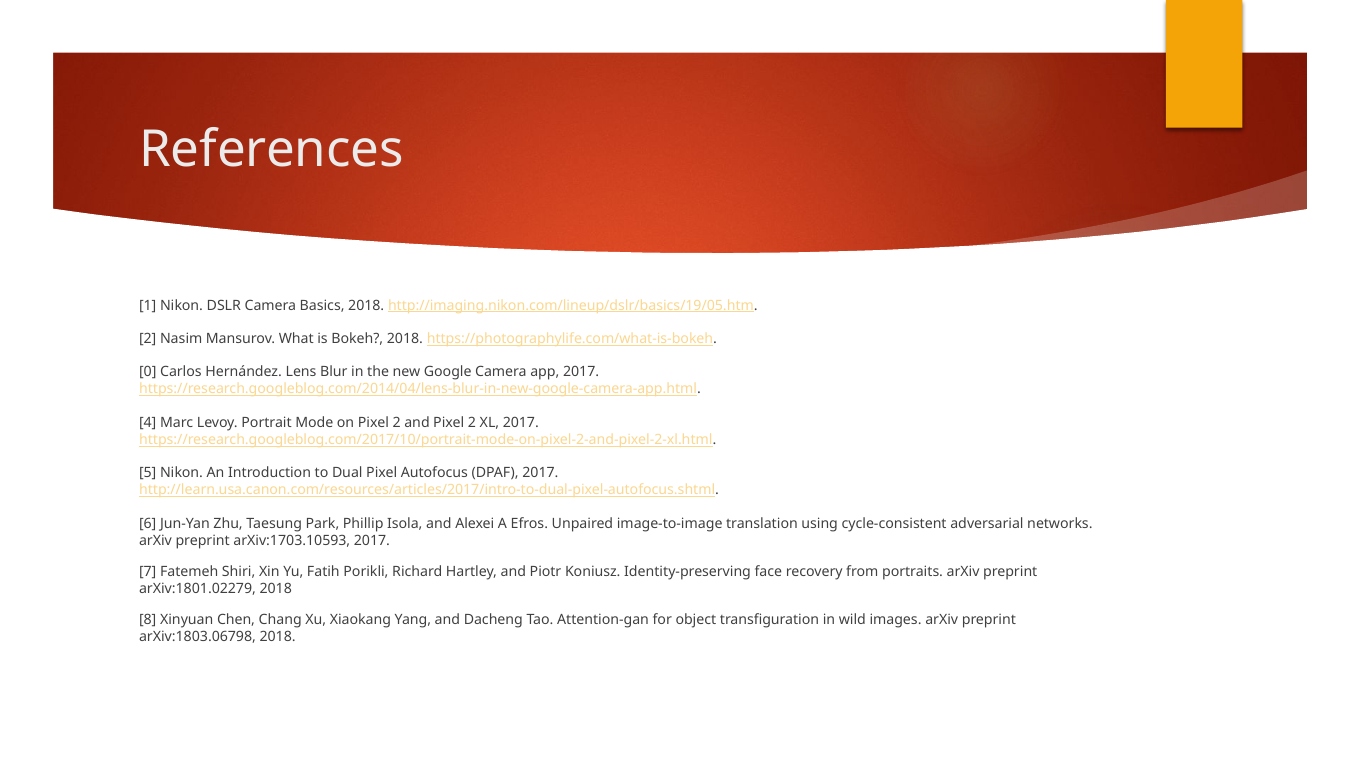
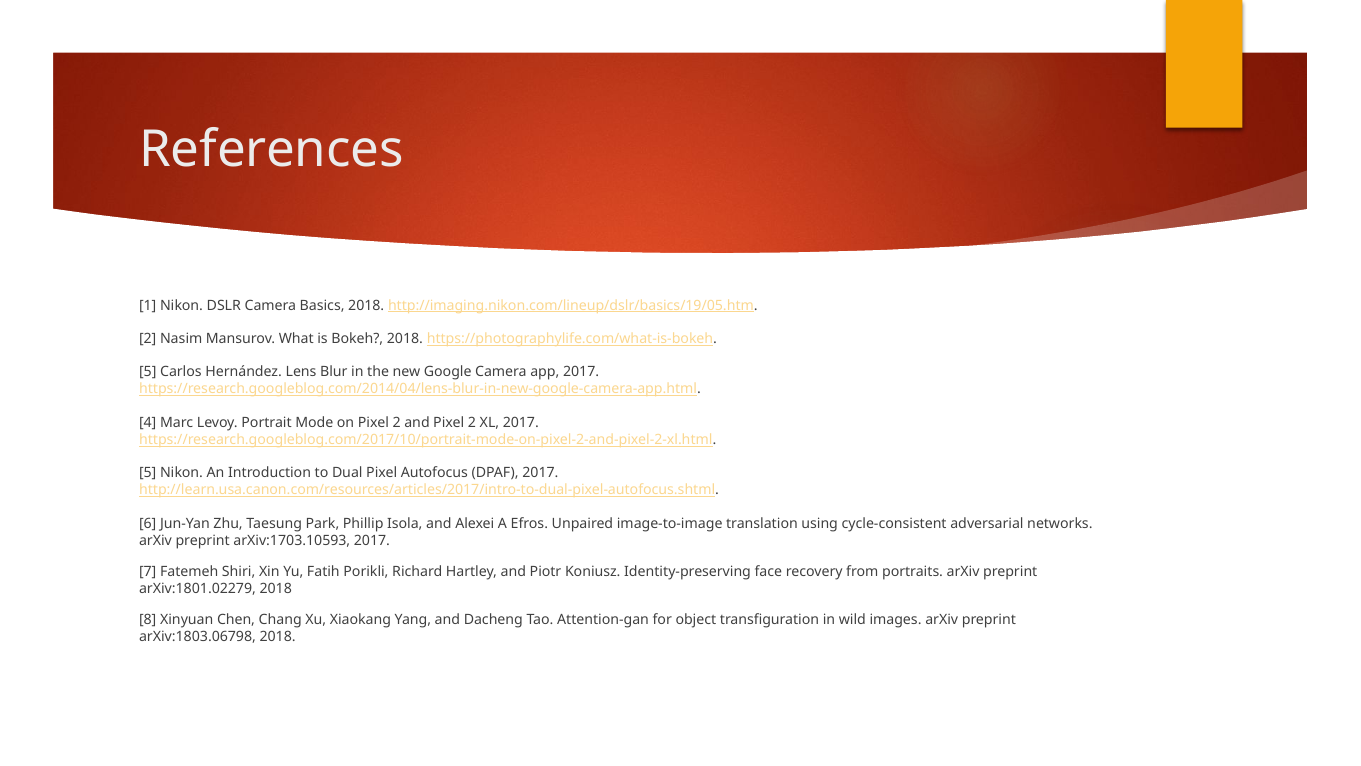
0 at (148, 372): 0 -> 5
